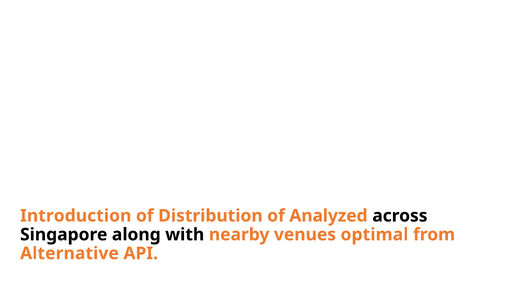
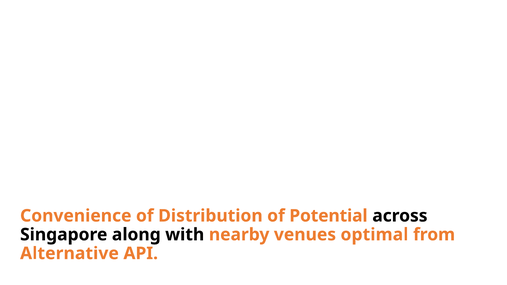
Introduction: Introduction -> Convenience
Analyzed: Analyzed -> Potential
